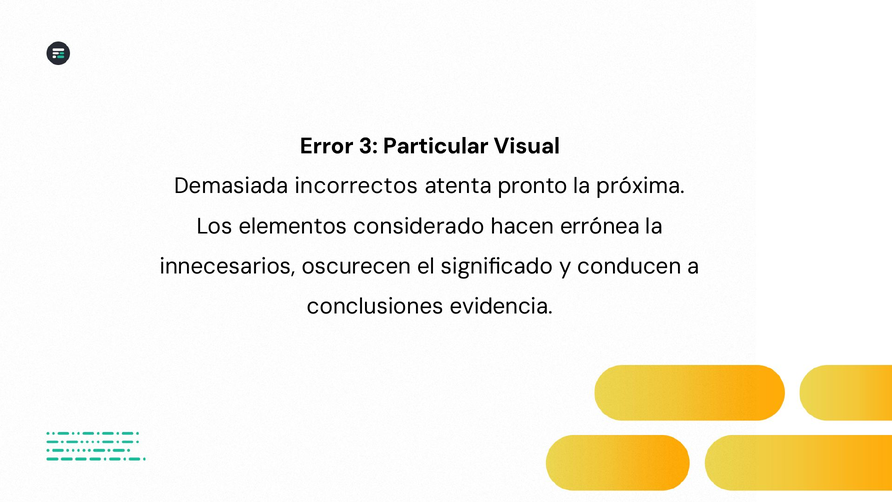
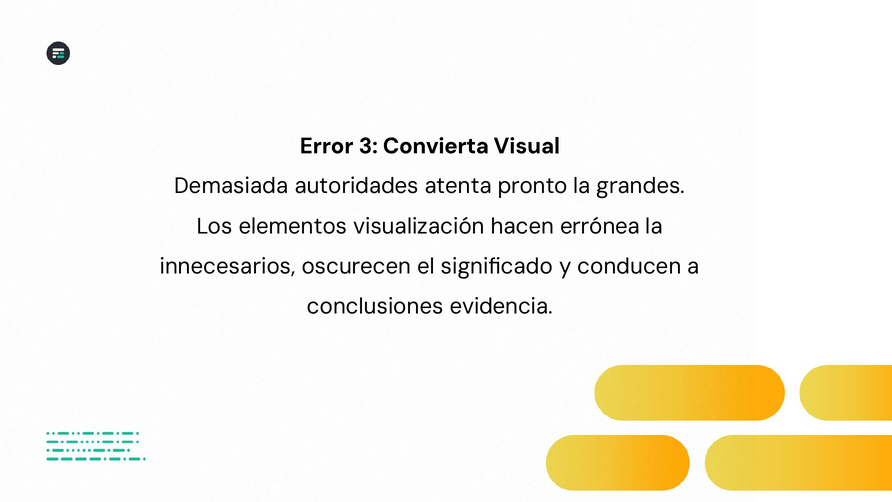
Particular: Particular -> Convierta
incorrectos: incorrectos -> autoridades
próxima: próxima -> grandes
considerado: considerado -> visualización
